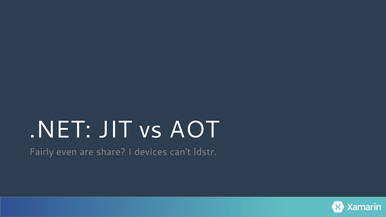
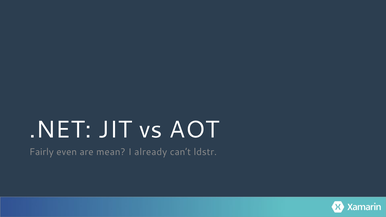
share: share -> mean
devices: devices -> already
